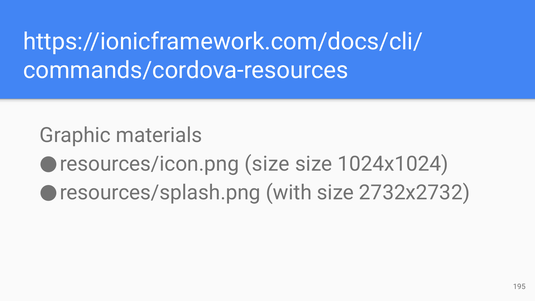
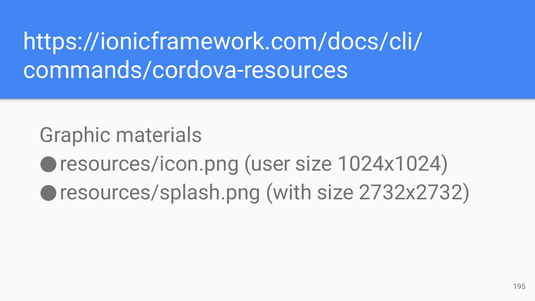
resources/icon.png size: size -> user
